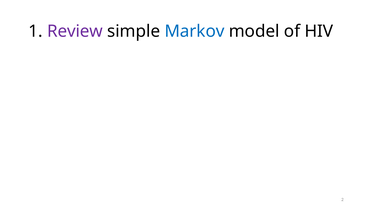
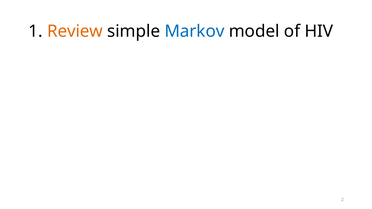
Review colour: purple -> orange
